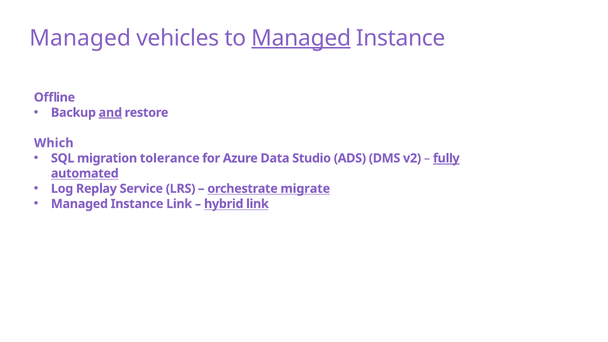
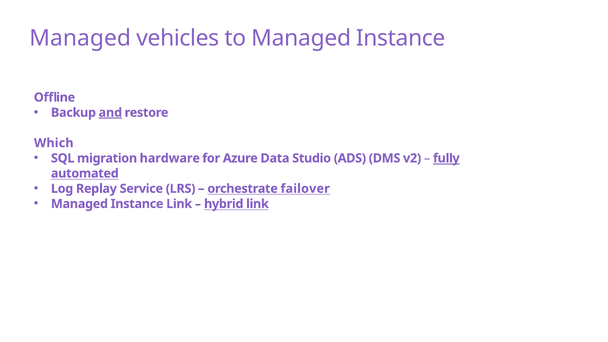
Managed at (301, 38) underline: present -> none
tolerance: tolerance -> hardware
migrate: migrate -> failover
